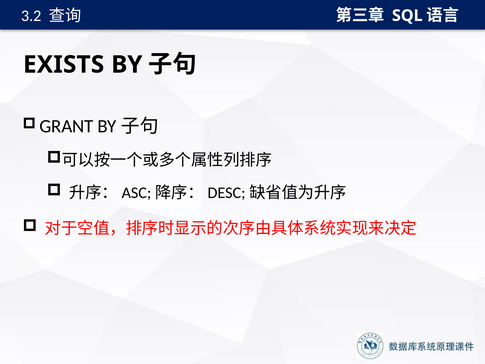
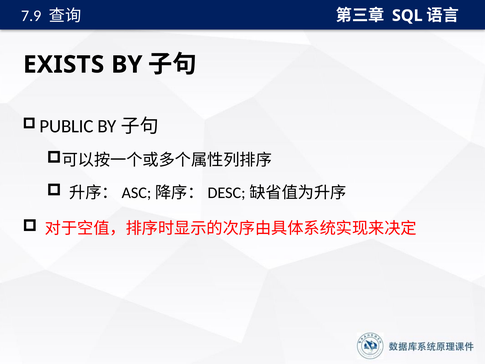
3.2: 3.2 -> 7.9
GRANT: GRANT -> PUBLIC
